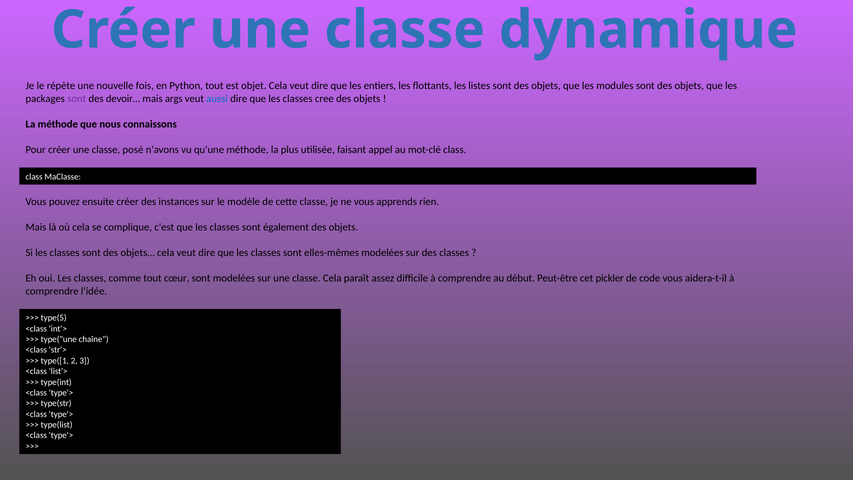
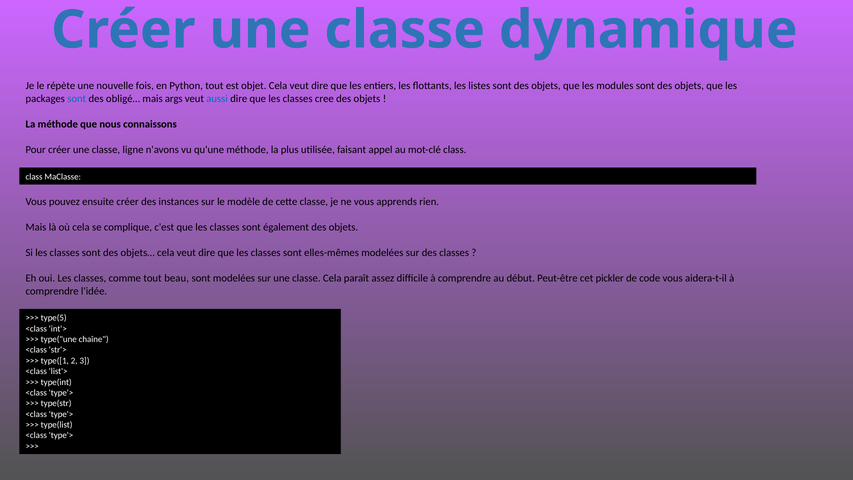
sont at (77, 98) colour: purple -> blue
devoir…: devoir… -> obligé…
posé: posé -> ligne
cœur: cœur -> beau
